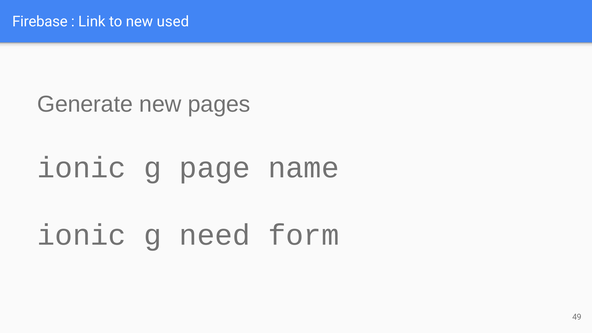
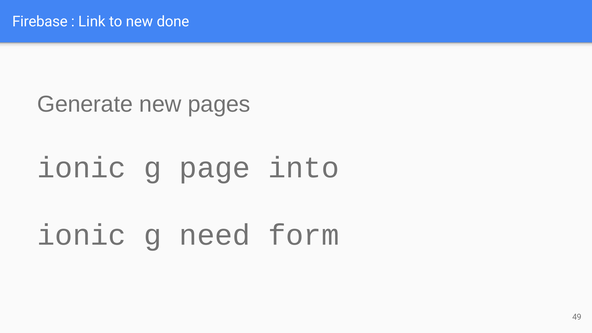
used: used -> done
name: name -> into
